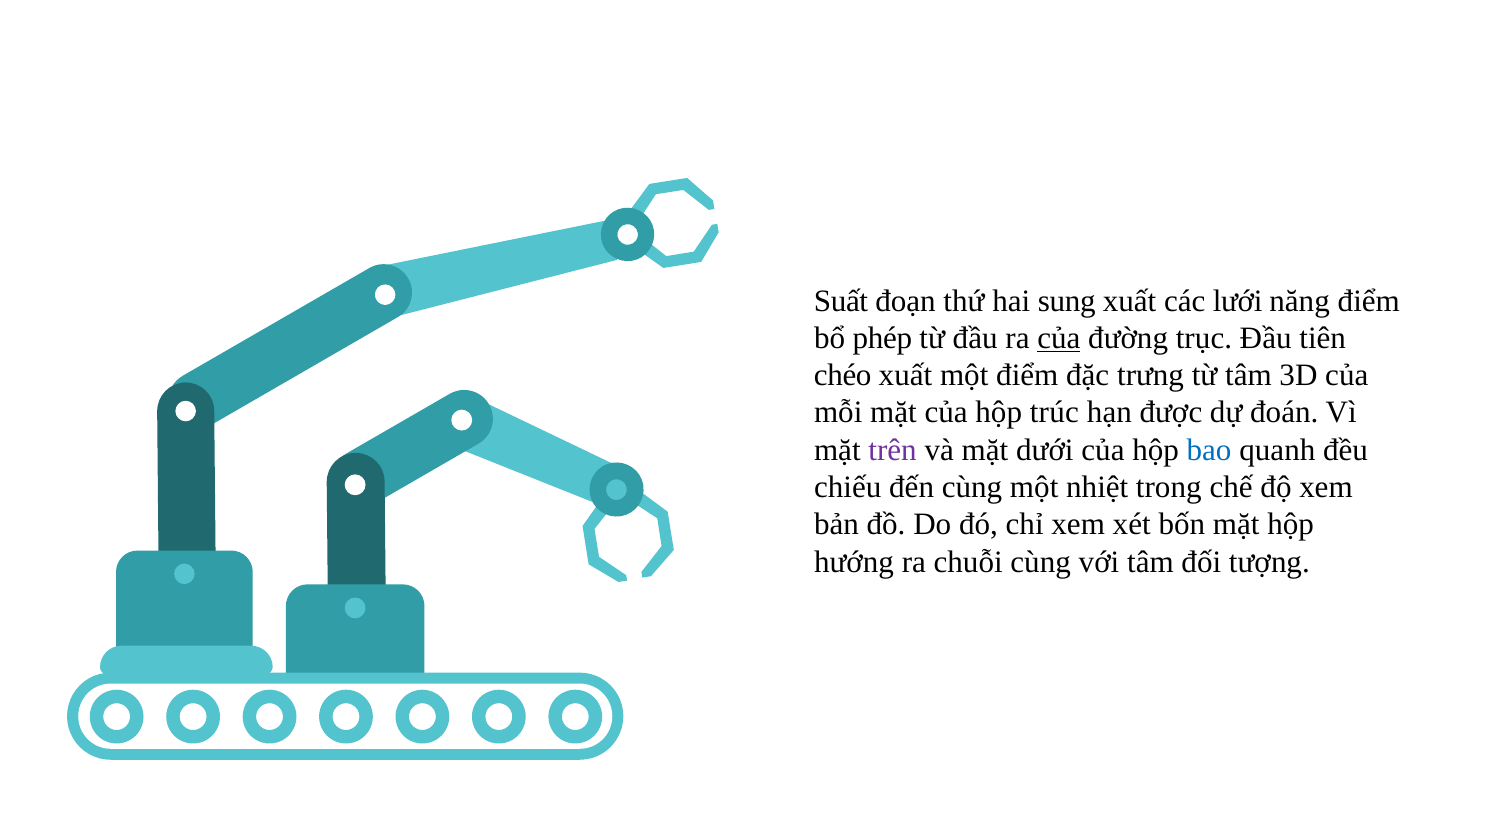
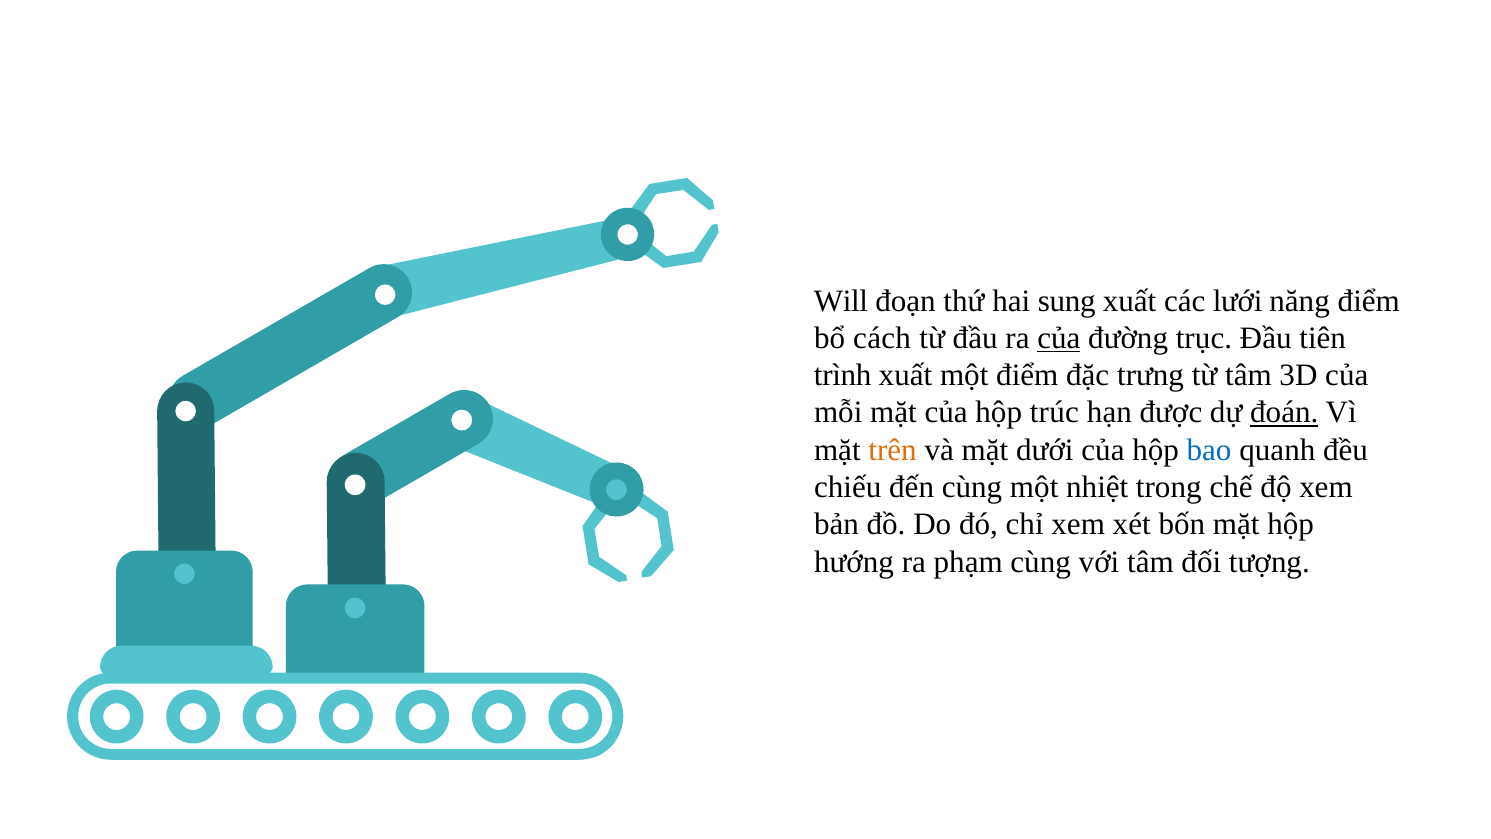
Suất: Suất -> Will
phép: phép -> cách
chéo: chéo -> trình
đoán underline: none -> present
trên colour: purple -> orange
chuỗi: chuỗi -> phạm
